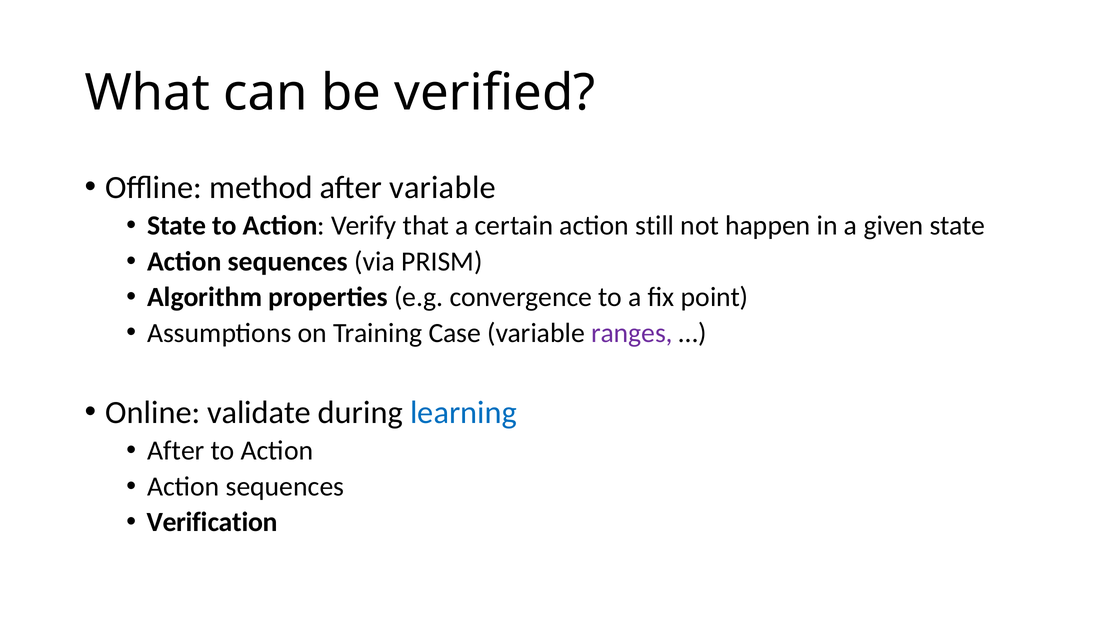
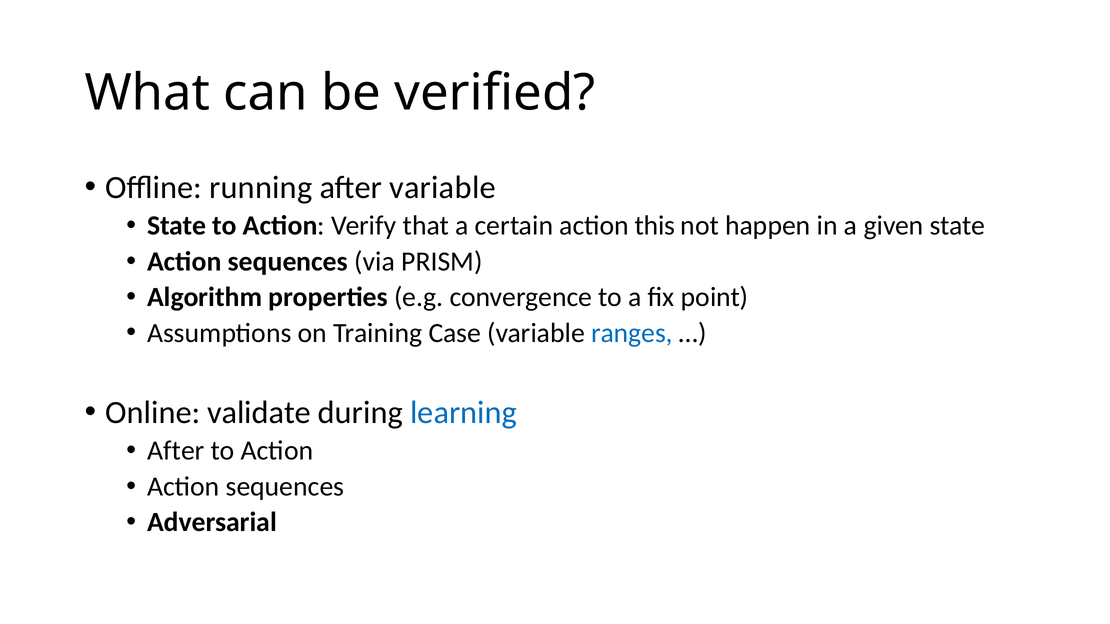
method: method -> running
still: still -> this
ranges colour: purple -> blue
Verification: Verification -> Adversarial
